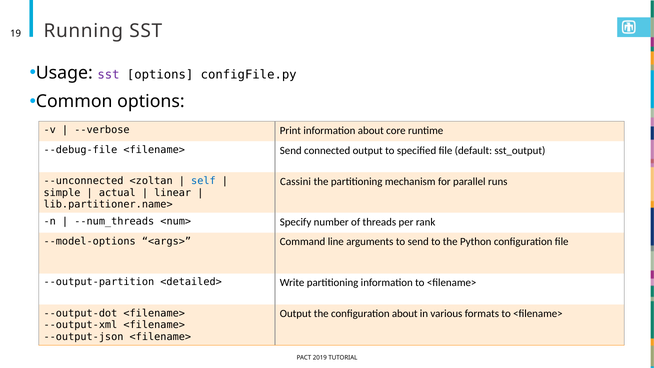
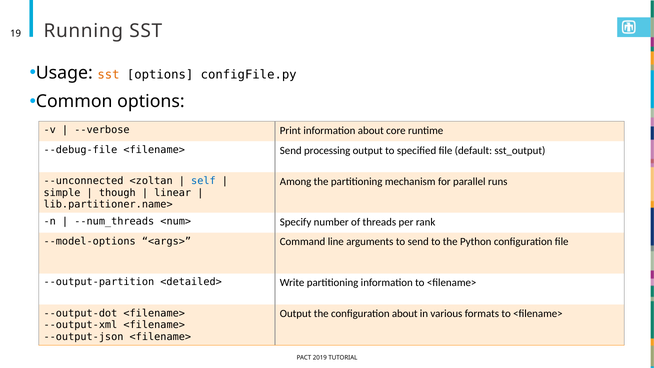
sst at (109, 74) colour: purple -> orange
connected: connected -> processing
Cassini: Cassini -> Among
actual: actual -> though
